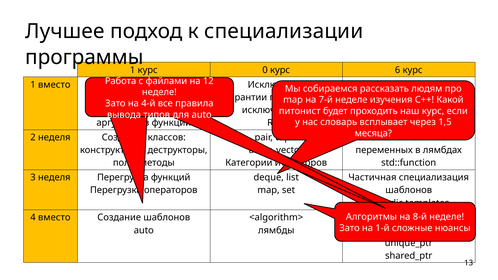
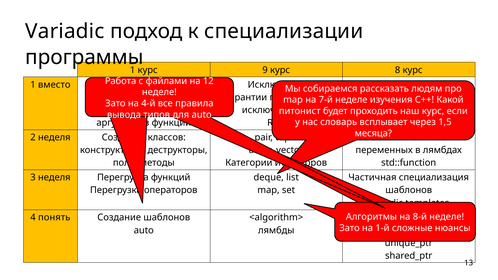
Лучшее at (65, 31): Лучшее -> Variadic
0: 0 -> 9
6: 6 -> 8
4 вместо: вместо -> понять
